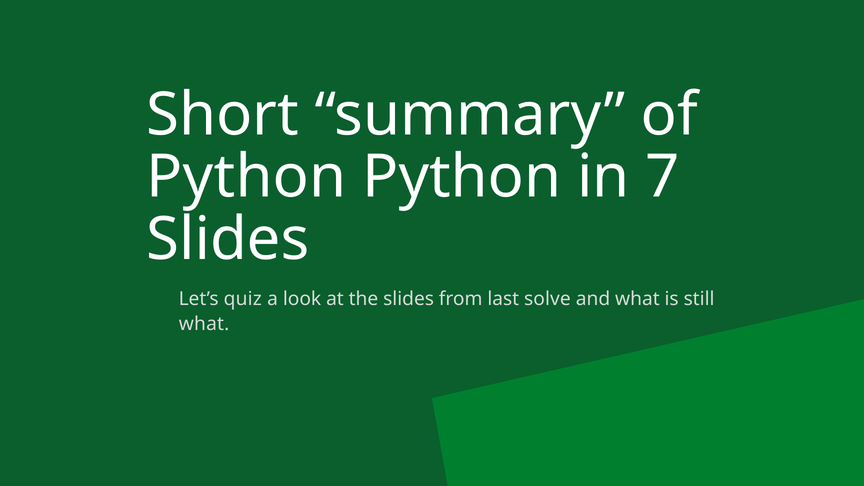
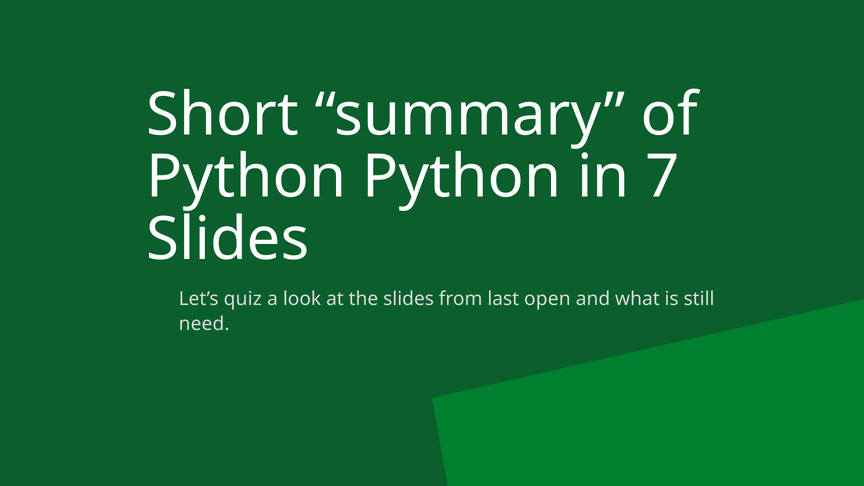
solve: solve -> open
what at (204, 324): what -> need
